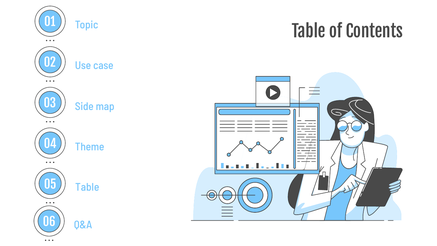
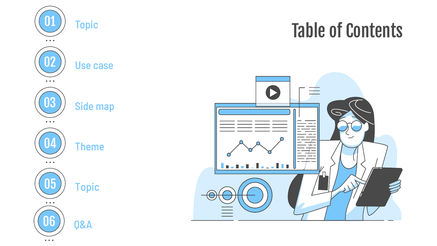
Table at (87, 187): Table -> Topic
